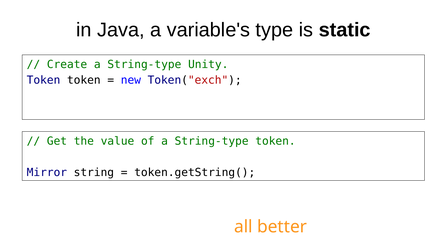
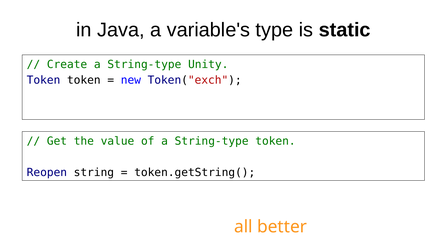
Mirror: Mirror -> Reopen
